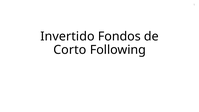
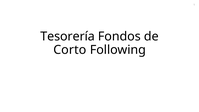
Invertido: Invertido -> Tesorería
